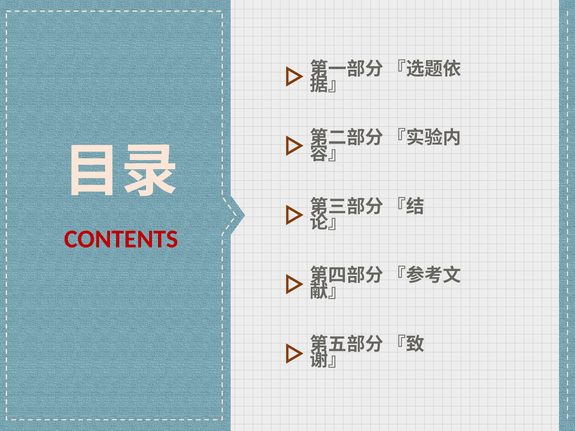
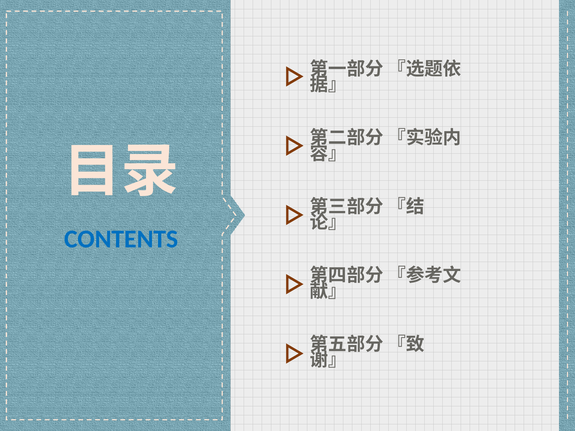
CONTENTS colour: red -> blue
